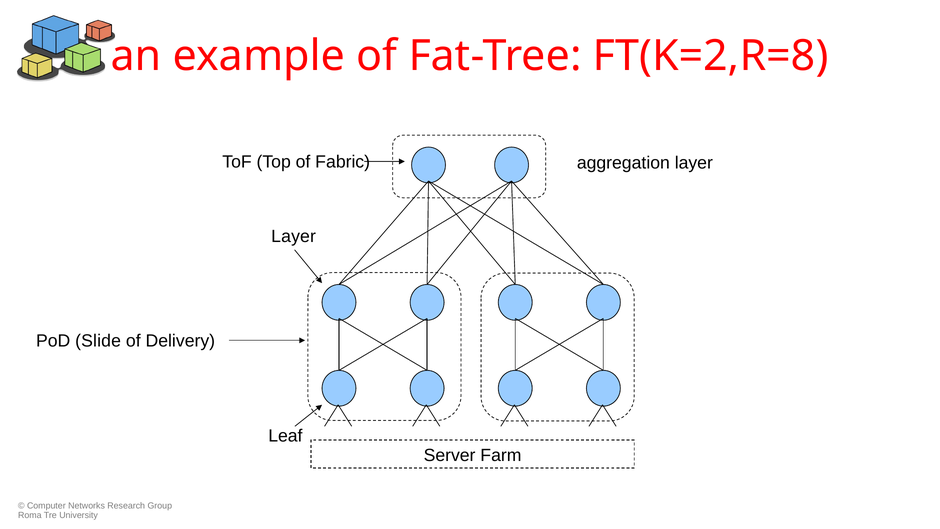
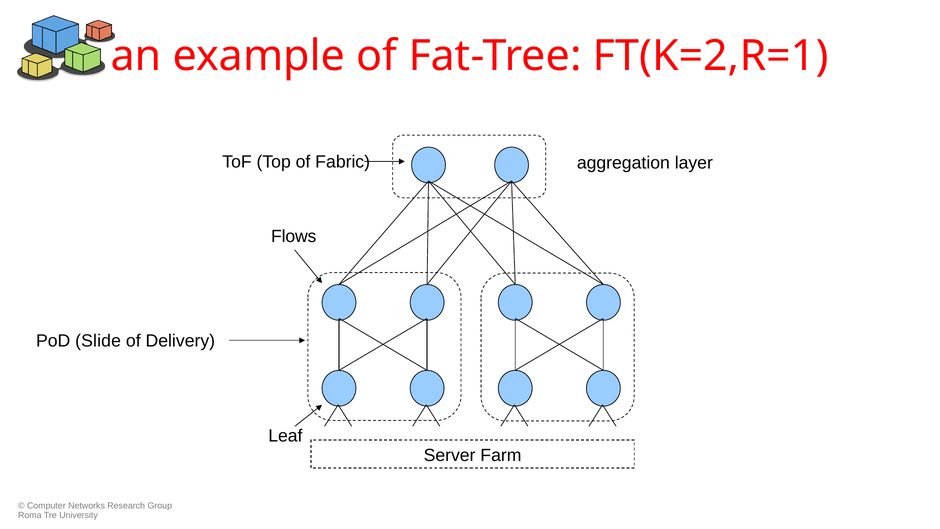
FT(K=2,R=8: FT(K=2,R=8 -> FT(K=2,R=1
Layer at (294, 237): Layer -> Flows
